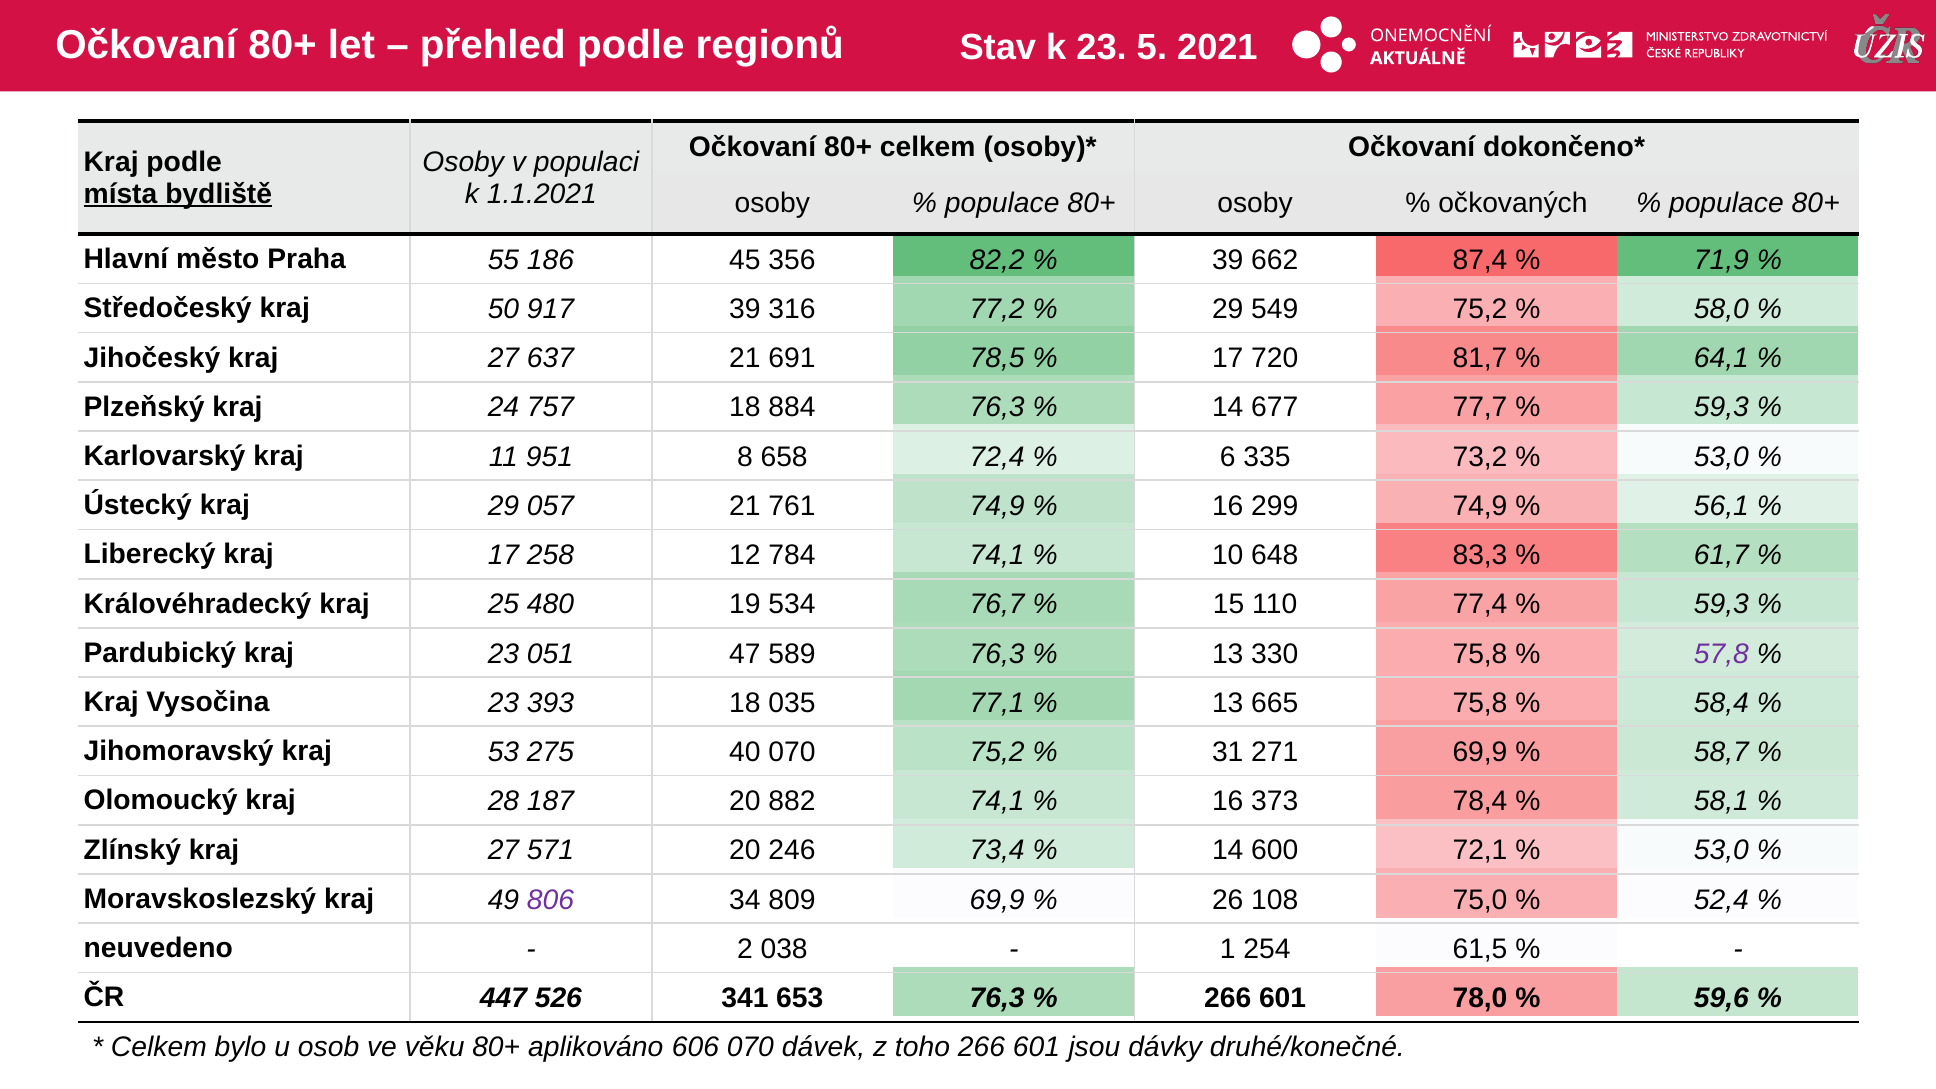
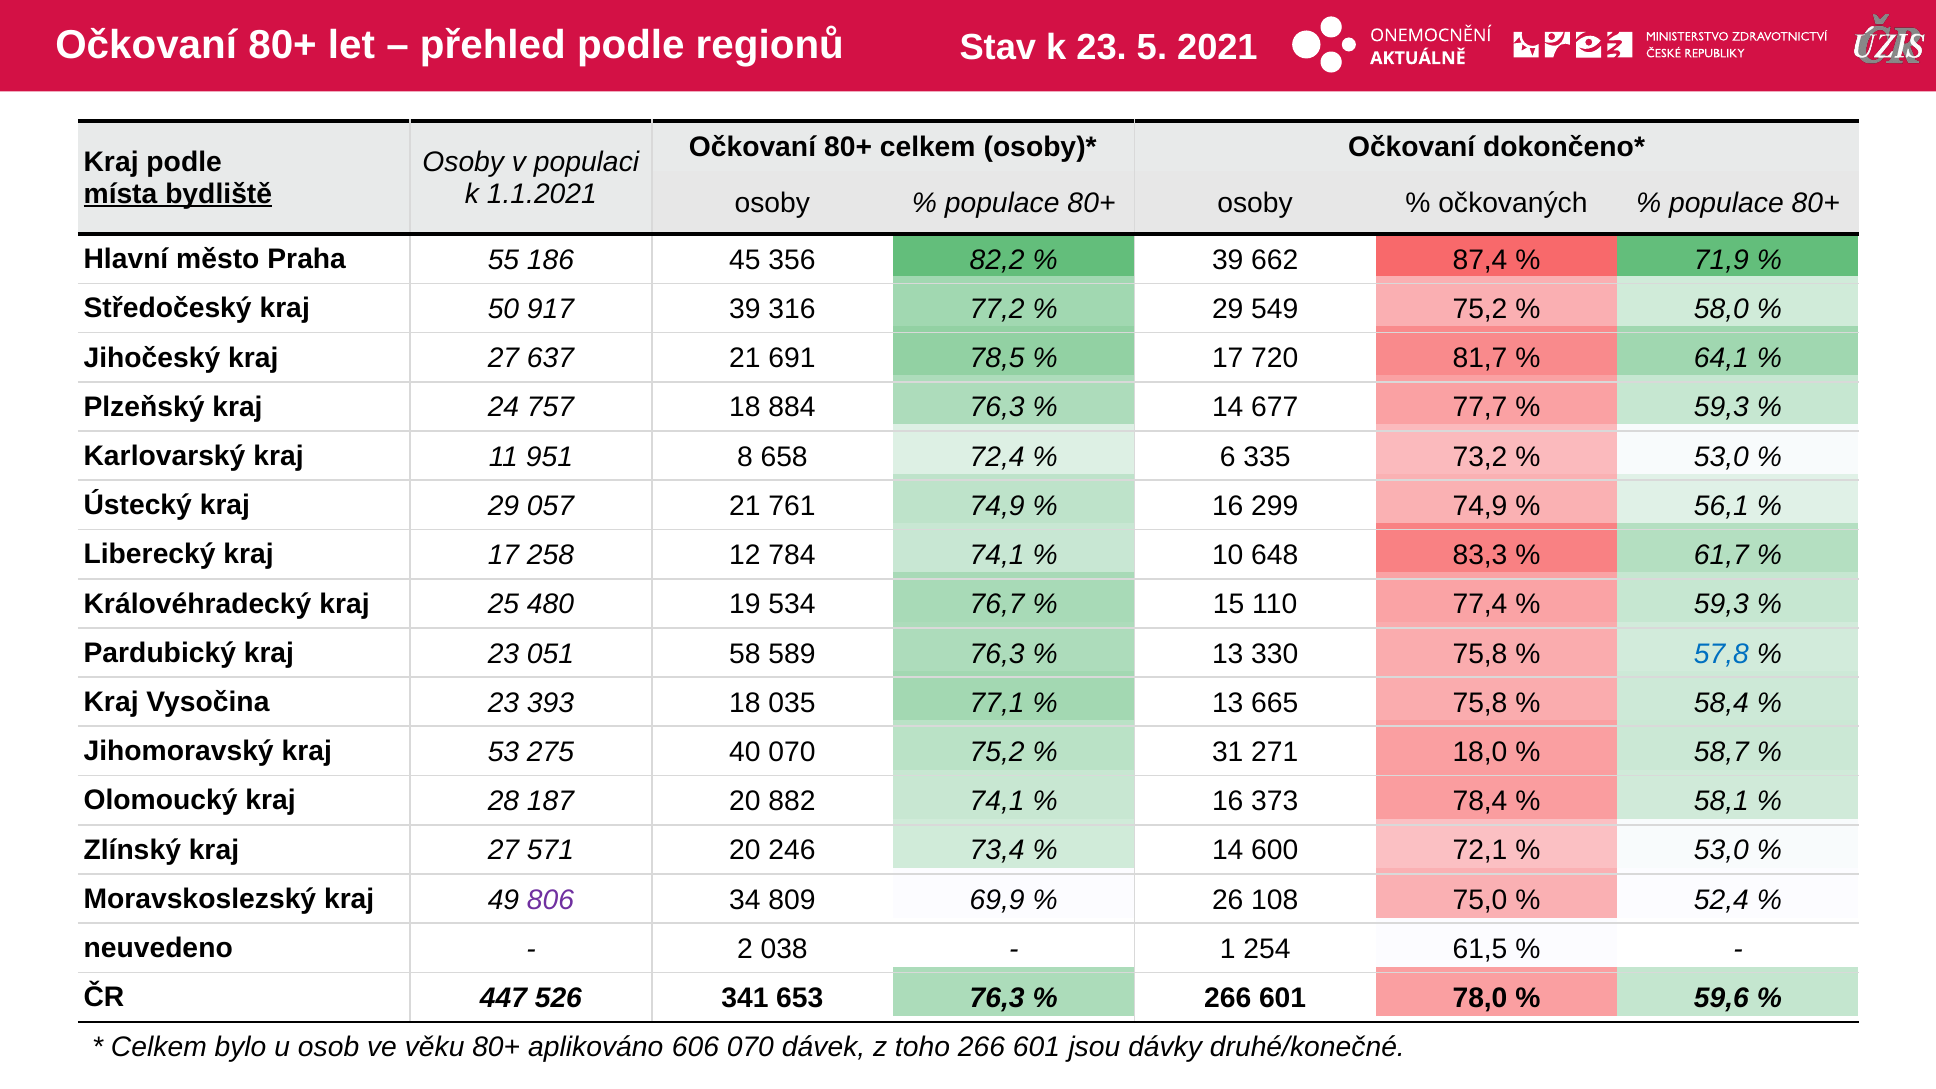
47: 47 -> 58
57,8 colour: purple -> blue
271 69,9: 69,9 -> 18,0
